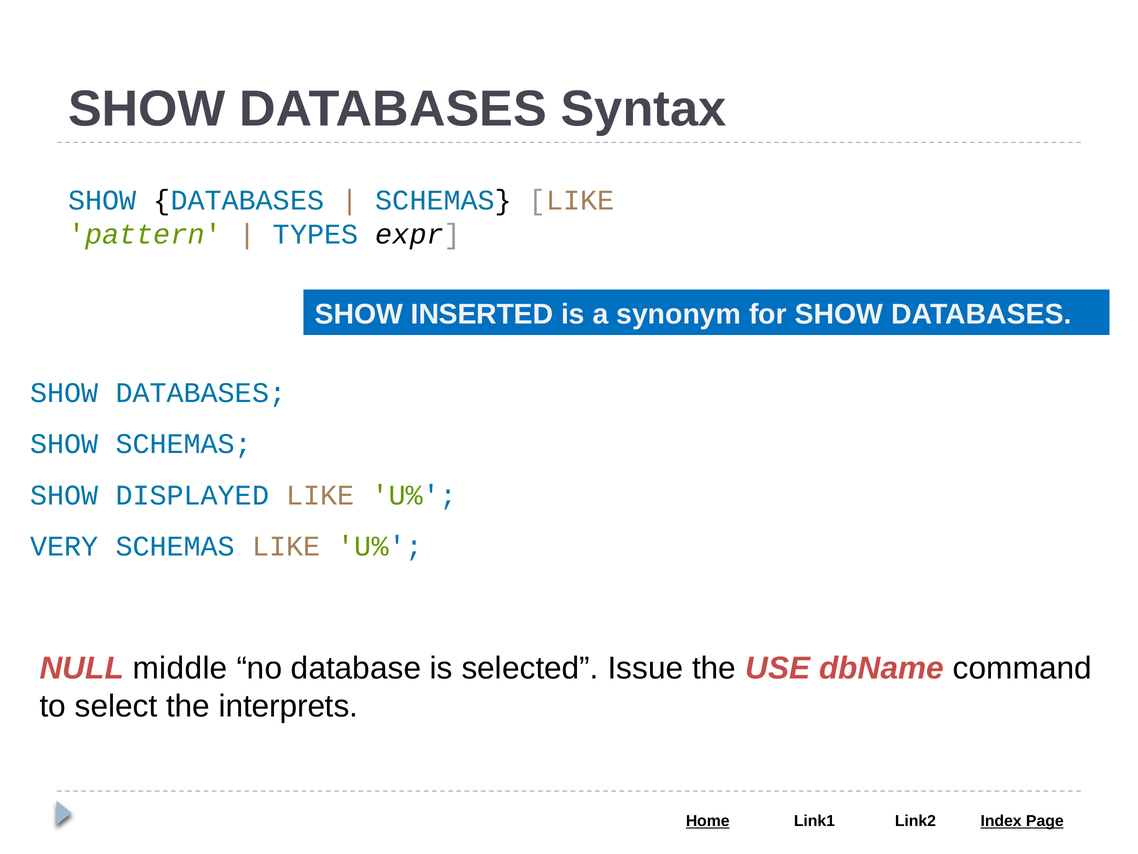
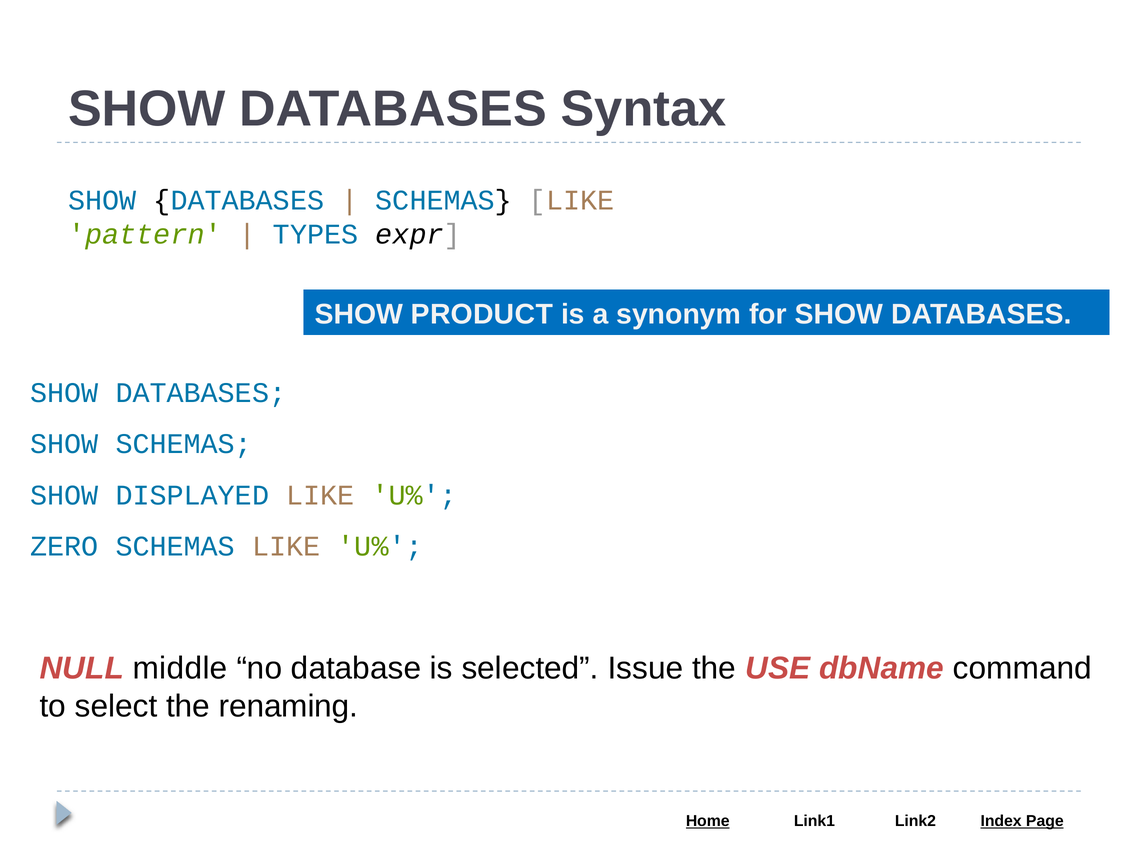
INSERTED: INSERTED -> PRODUCT
VERY: VERY -> ZERO
interprets: interprets -> renaming
